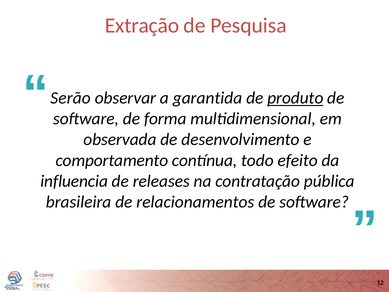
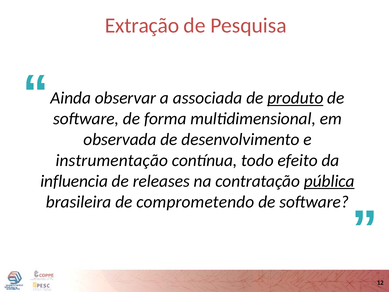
Serão: Serão -> Ainda
garantida: garantida -> associada
comportamento: comportamento -> instrumentação
pública underline: none -> present
relacionamentos: relacionamentos -> comprometendo
